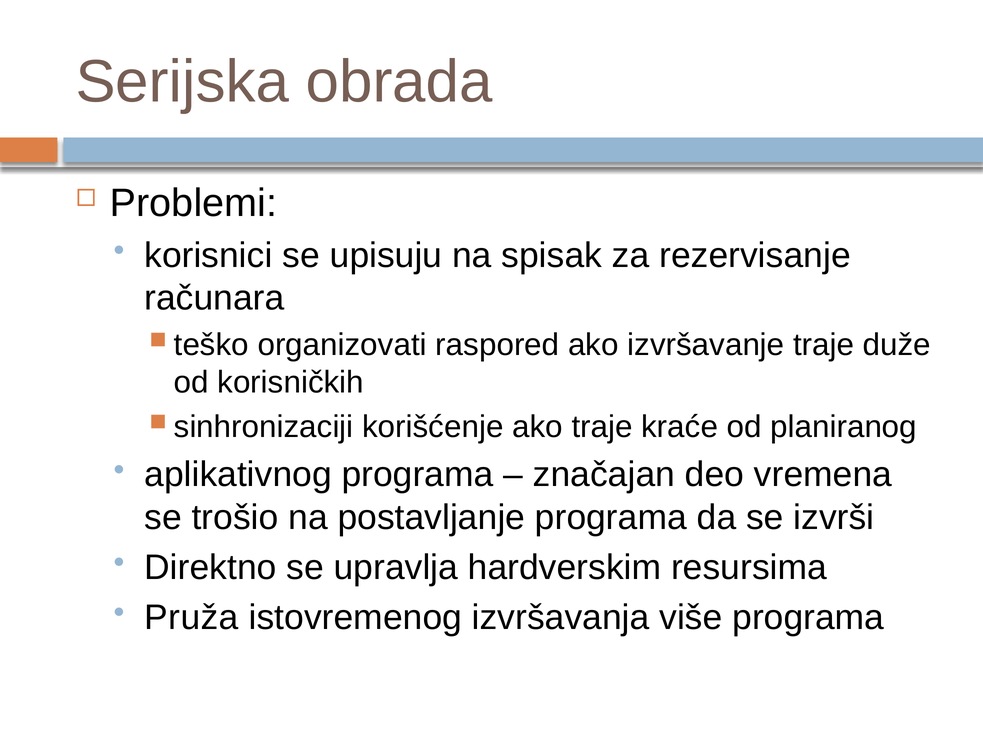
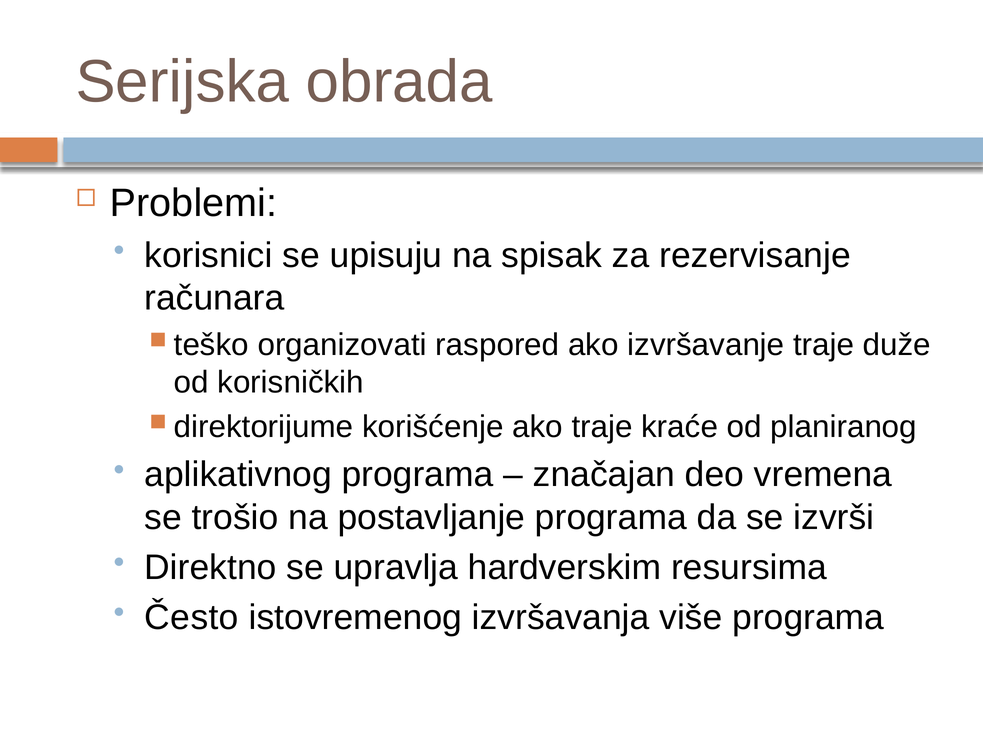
sinhronizaciji: sinhronizaciji -> direktorijume
Pruža: Pruža -> Često
